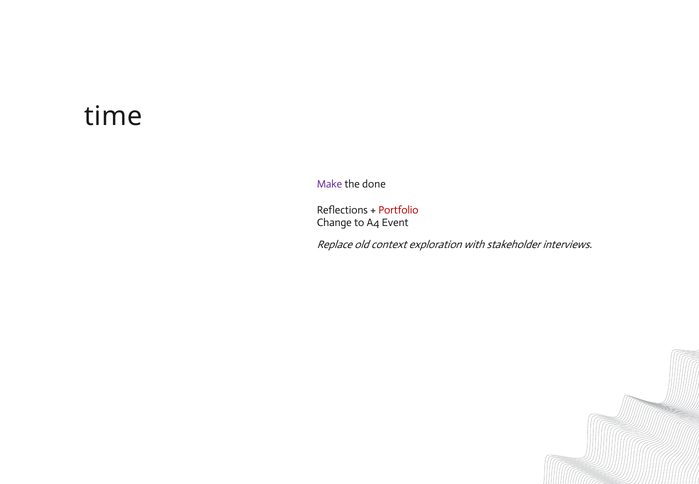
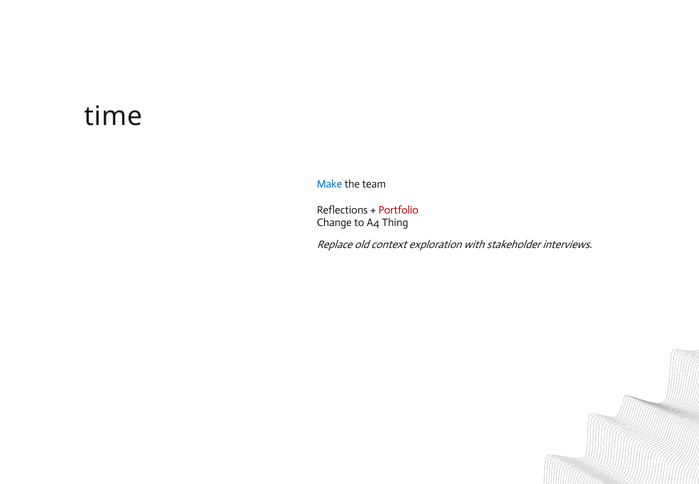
Make colour: purple -> blue
done: done -> team
Event: Event -> Thing
